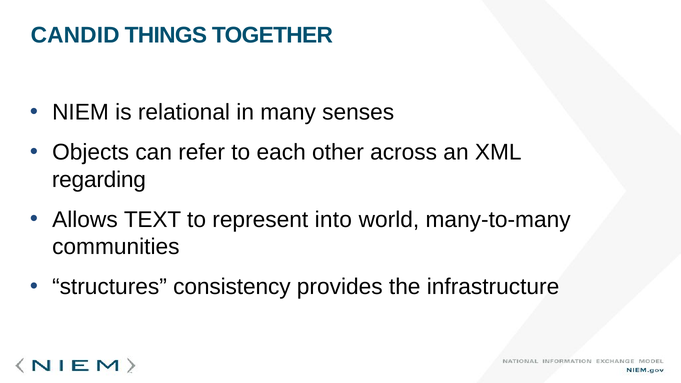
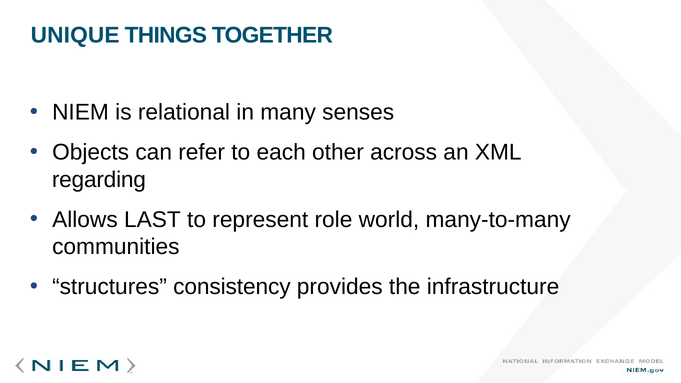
CANDID: CANDID -> UNIQUE
TEXT: TEXT -> LAST
into: into -> role
